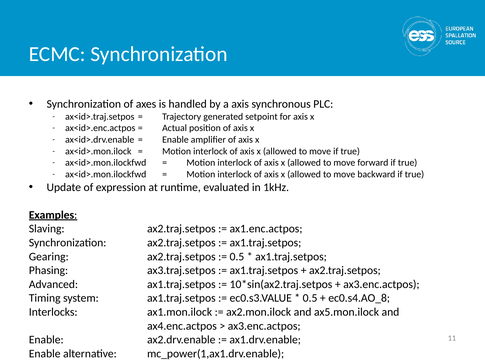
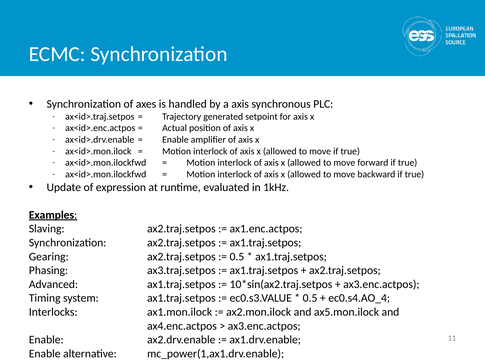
ec0.s4.AO_8: ec0.s4.AO_8 -> ec0.s4.AO_4
